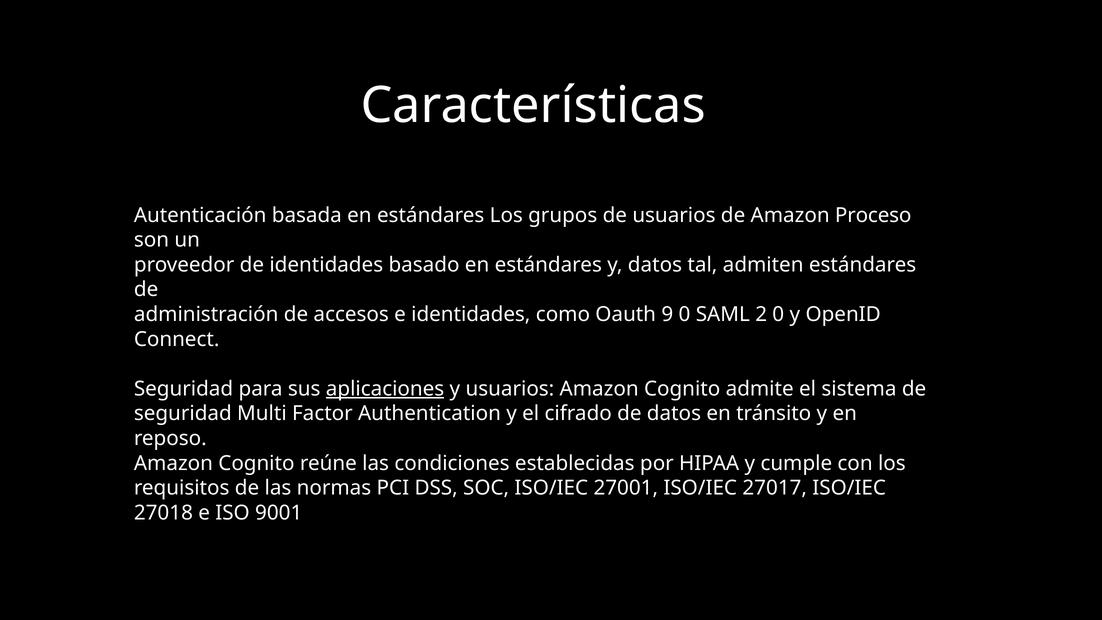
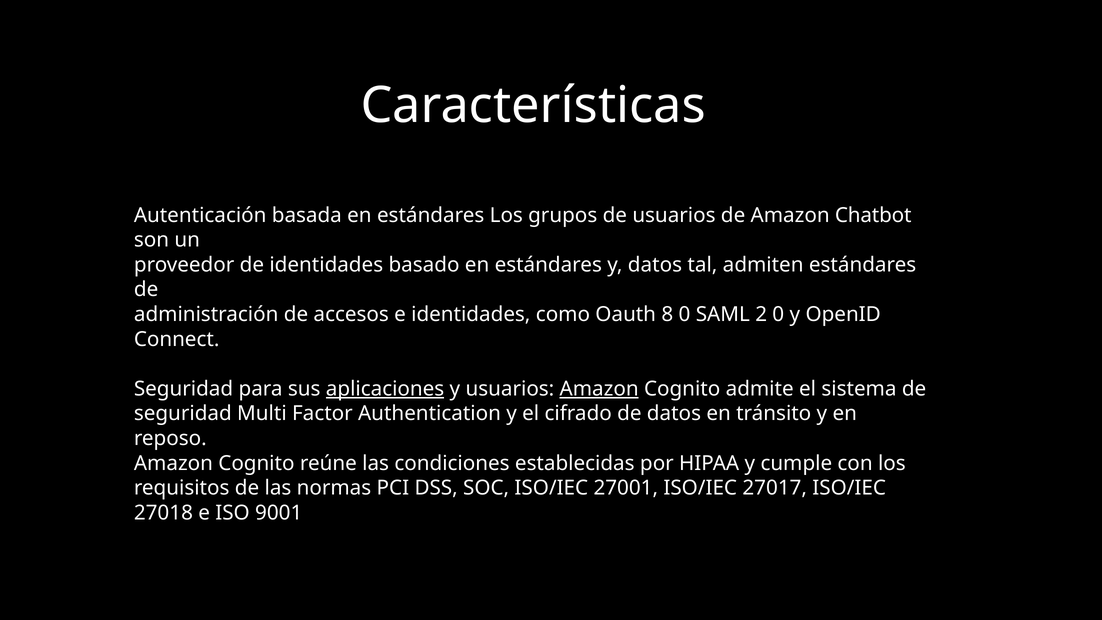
Proceso: Proceso -> Chatbot
9: 9 -> 8
Amazon at (599, 389) underline: none -> present
